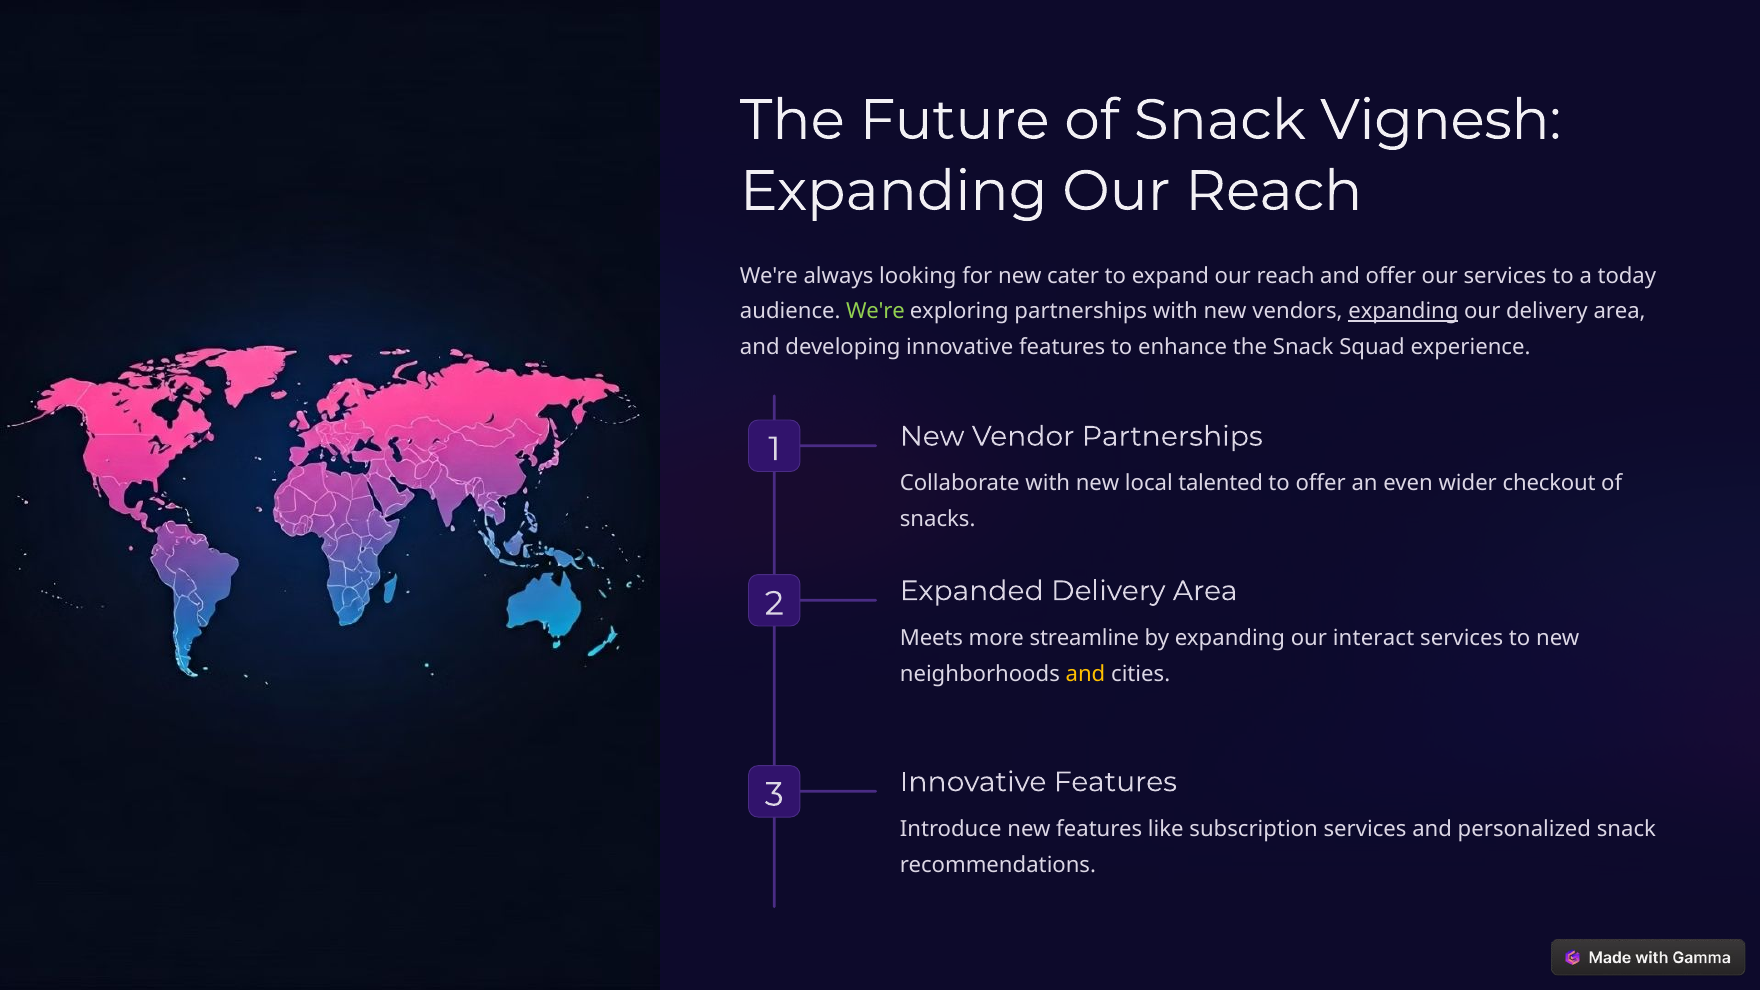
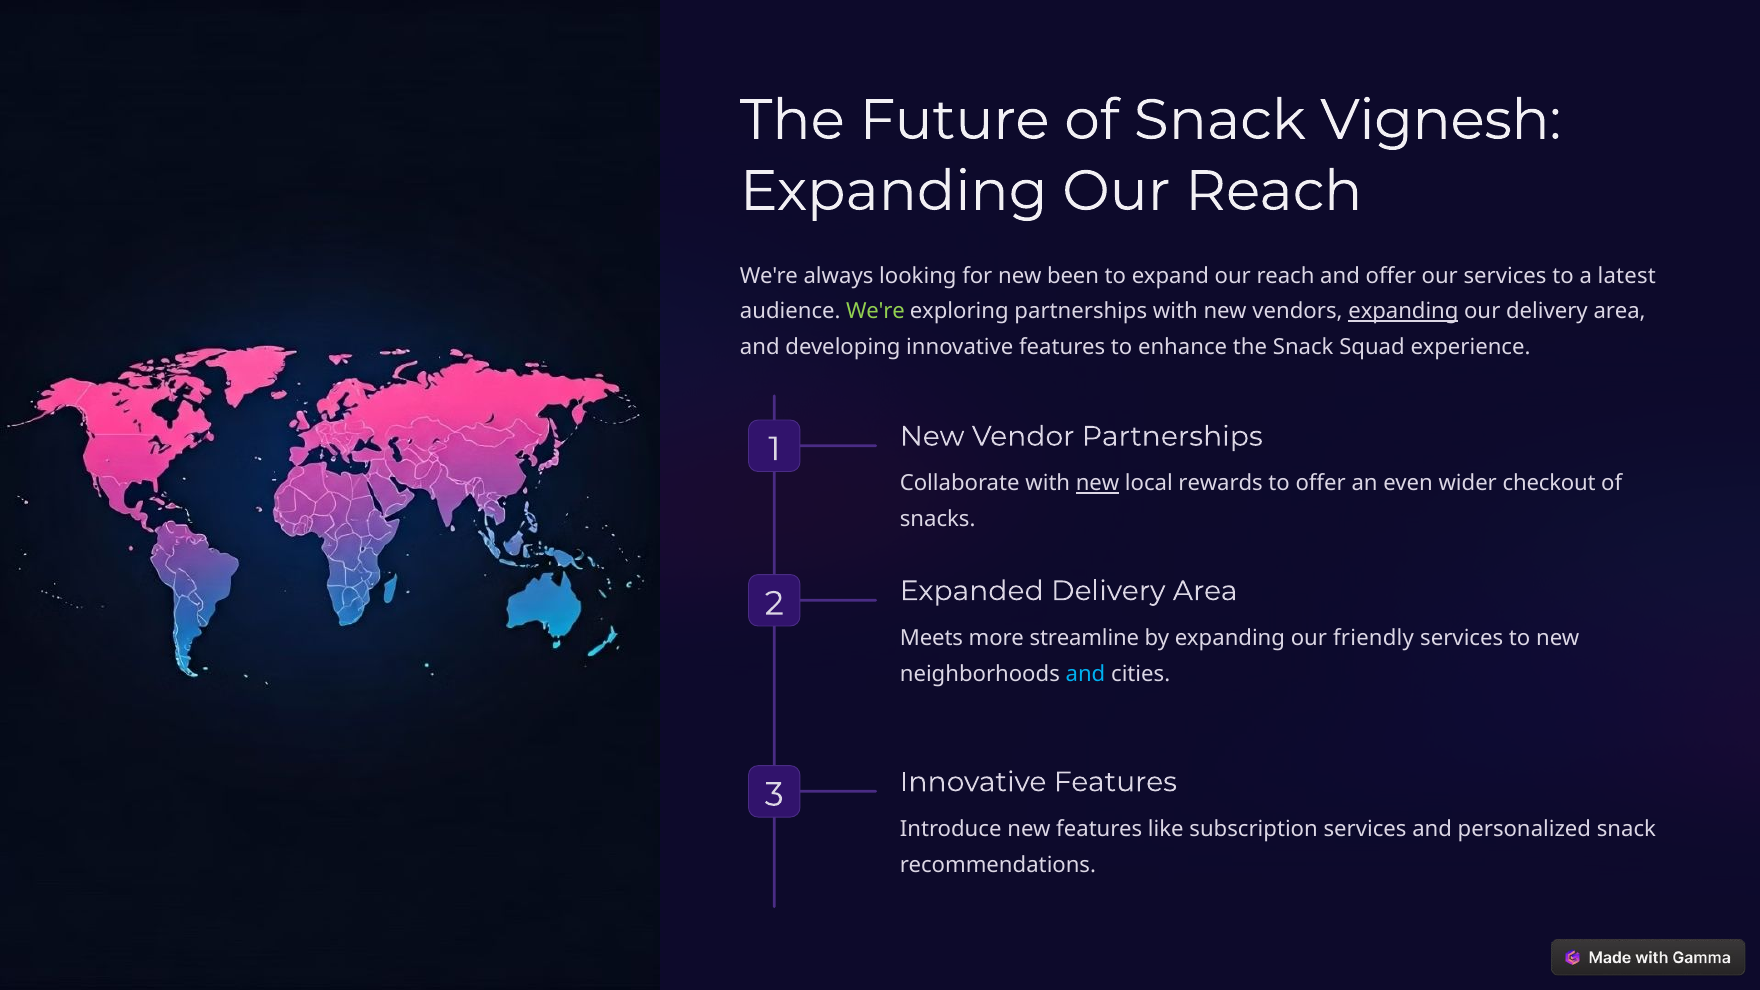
cater: cater -> been
today: today -> latest
new at (1098, 483) underline: none -> present
talented: talented -> rewards
interact: interact -> friendly
and at (1085, 674) colour: yellow -> light blue
